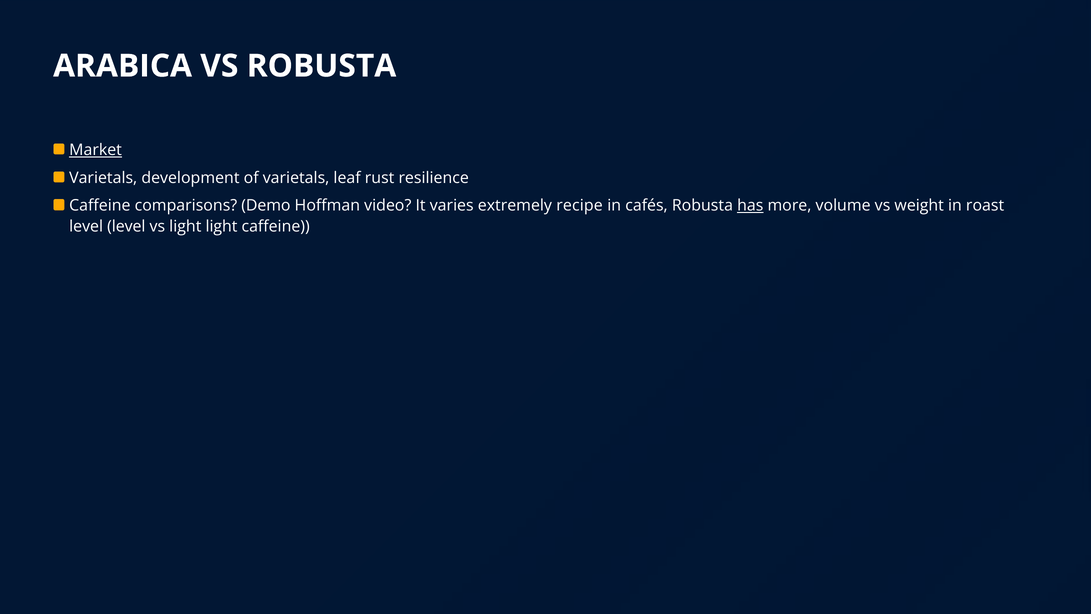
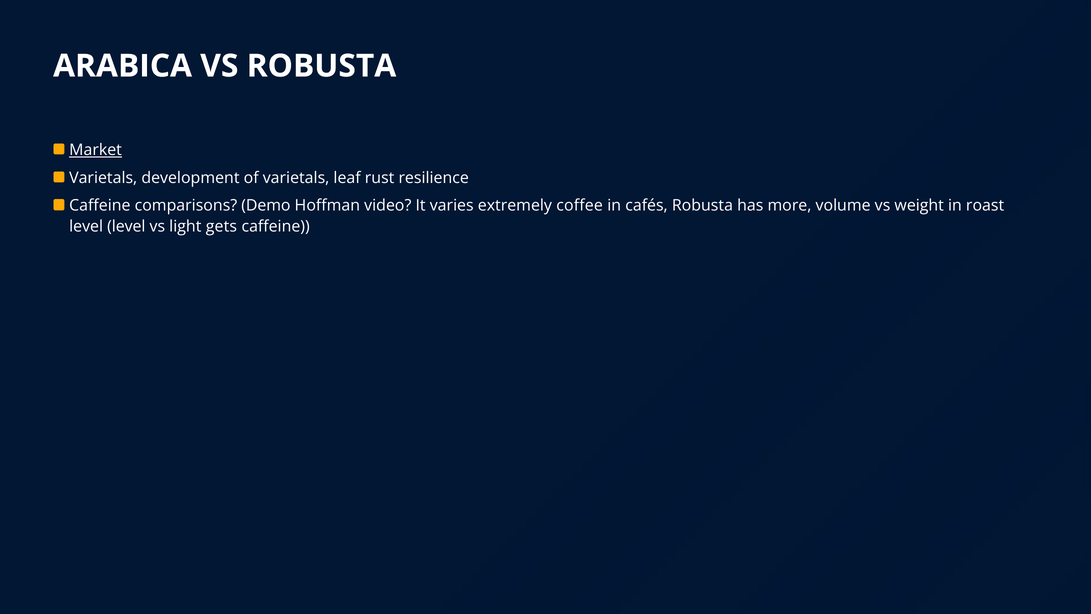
recipe: recipe -> coffee
has underline: present -> none
light light: light -> gets
